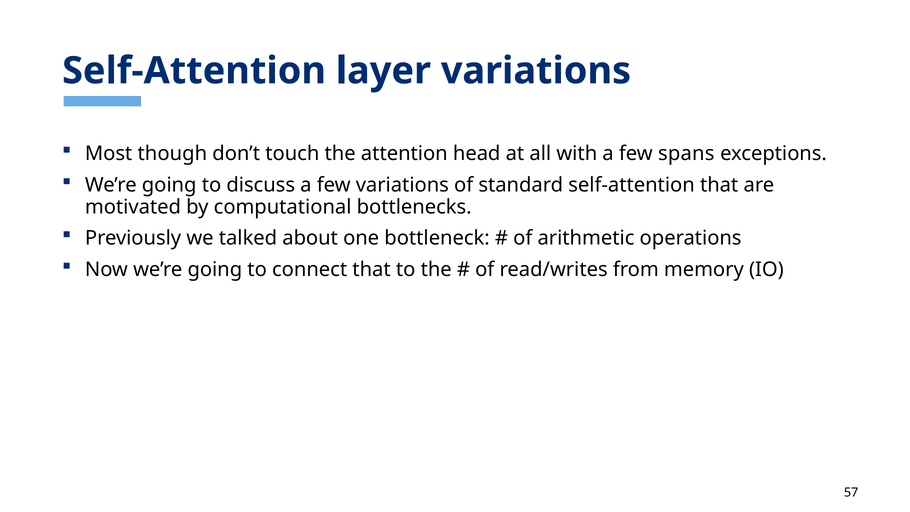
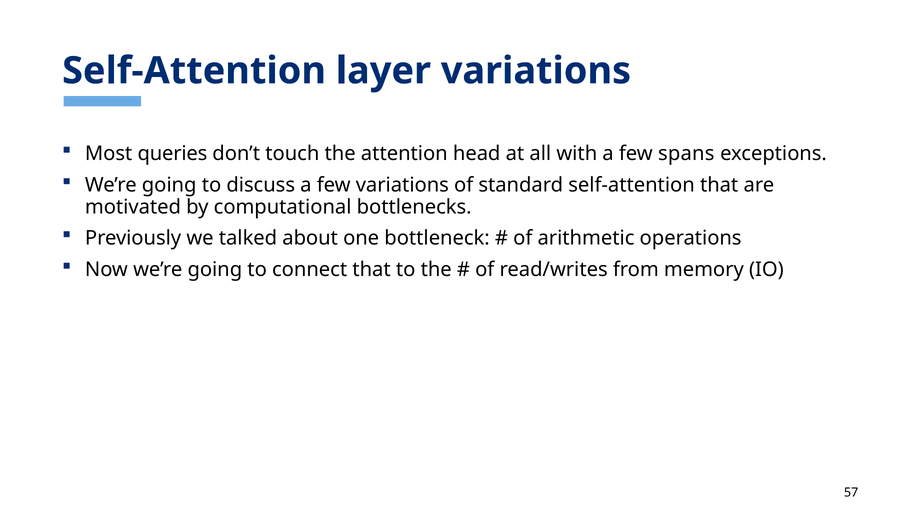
though: though -> queries
